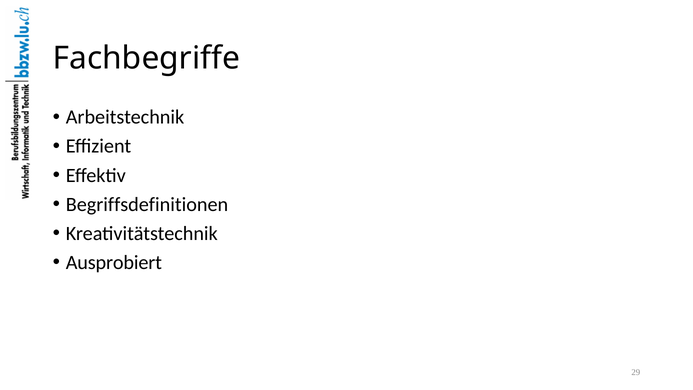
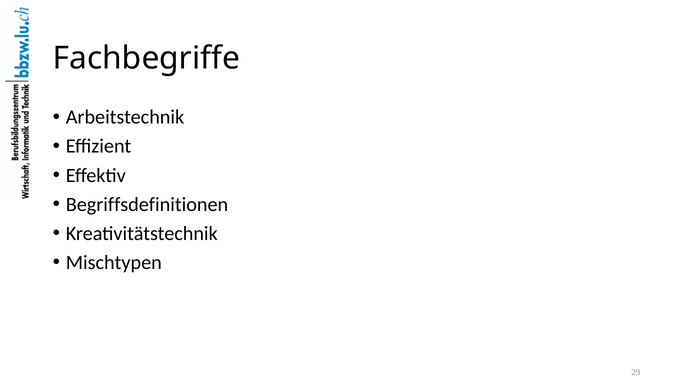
Ausprobiert: Ausprobiert -> Mischtypen
